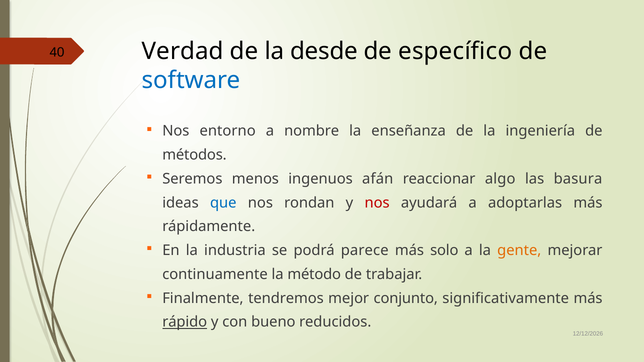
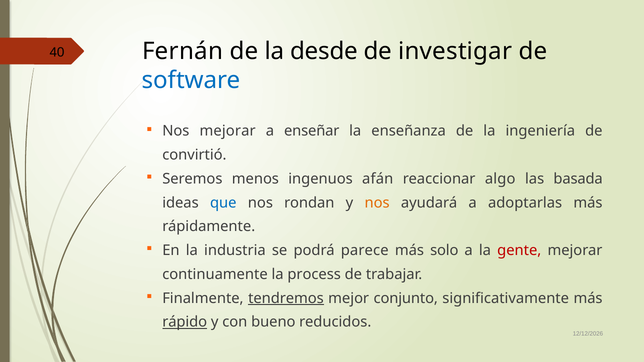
Verdad: Verdad -> Fernán
específico: específico -> investigar
Nos entorno: entorno -> mejorar
nombre: nombre -> enseñar
métodos: métodos -> convirtió
basura: basura -> basada
nos at (377, 203) colour: red -> orange
gente colour: orange -> red
método: método -> process
tendremos underline: none -> present
